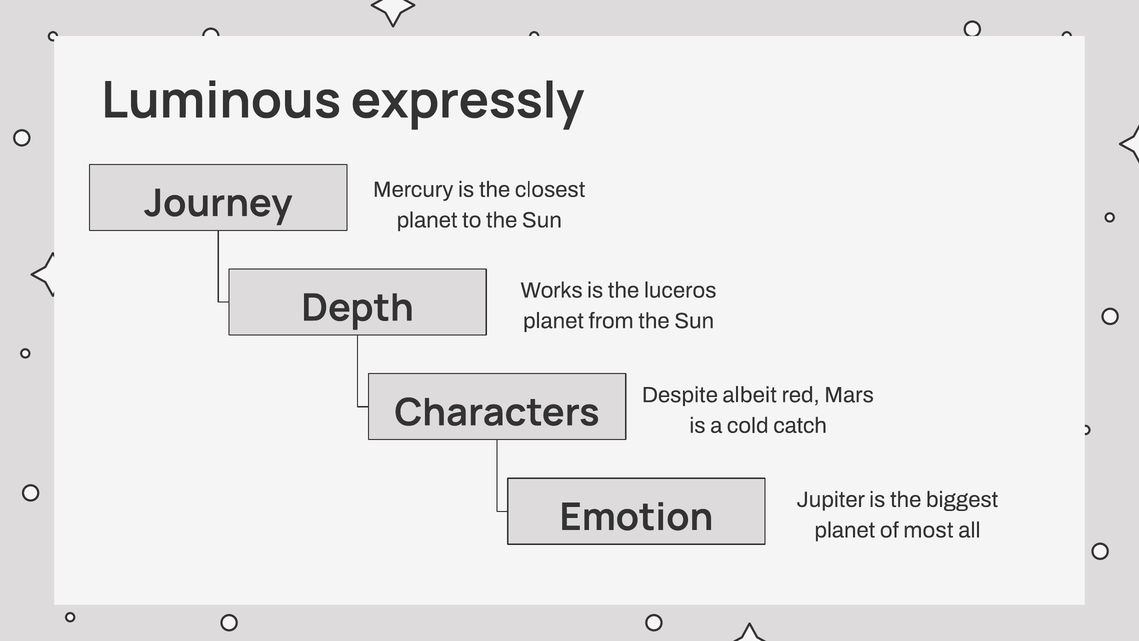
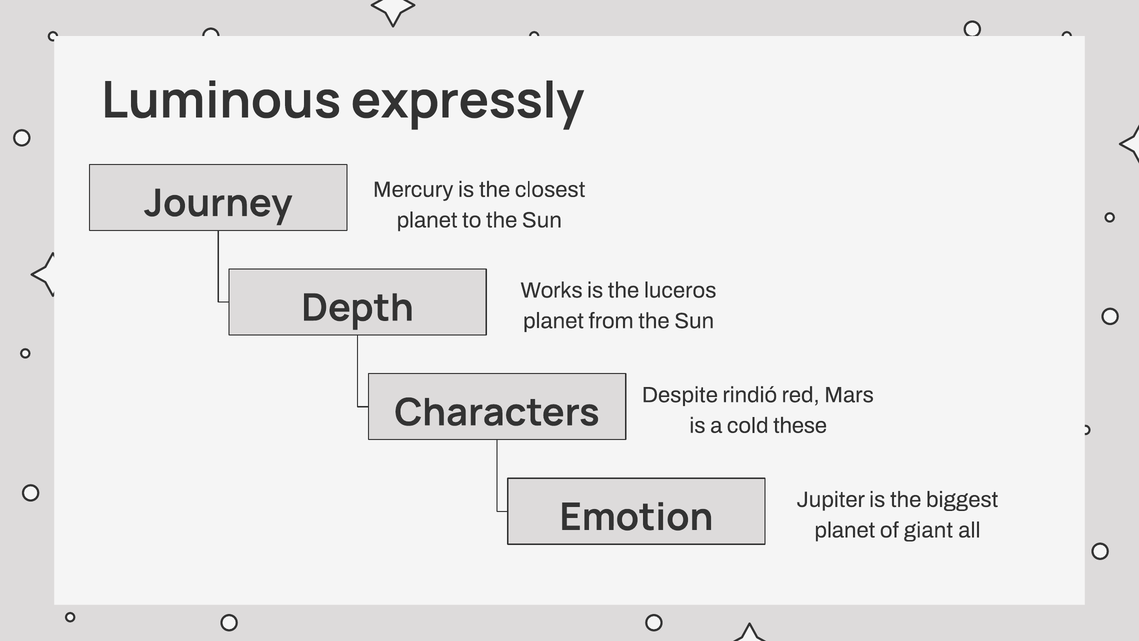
albeit: albeit -> rindió
catch: catch -> these
most: most -> giant
